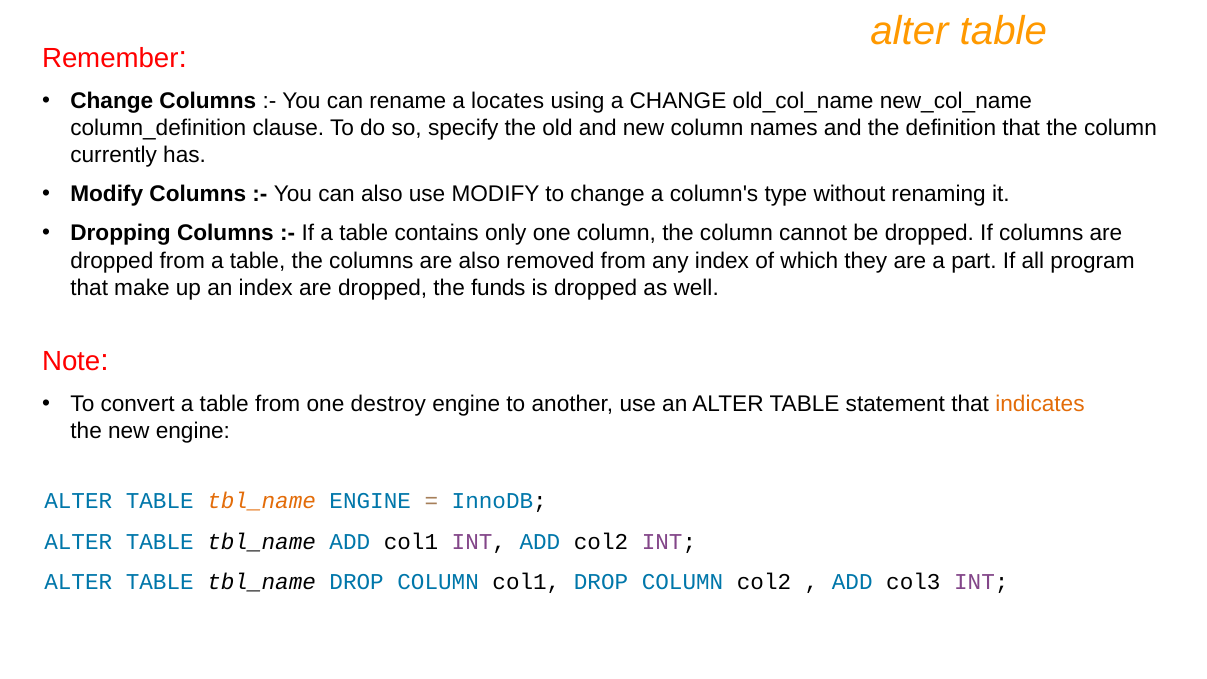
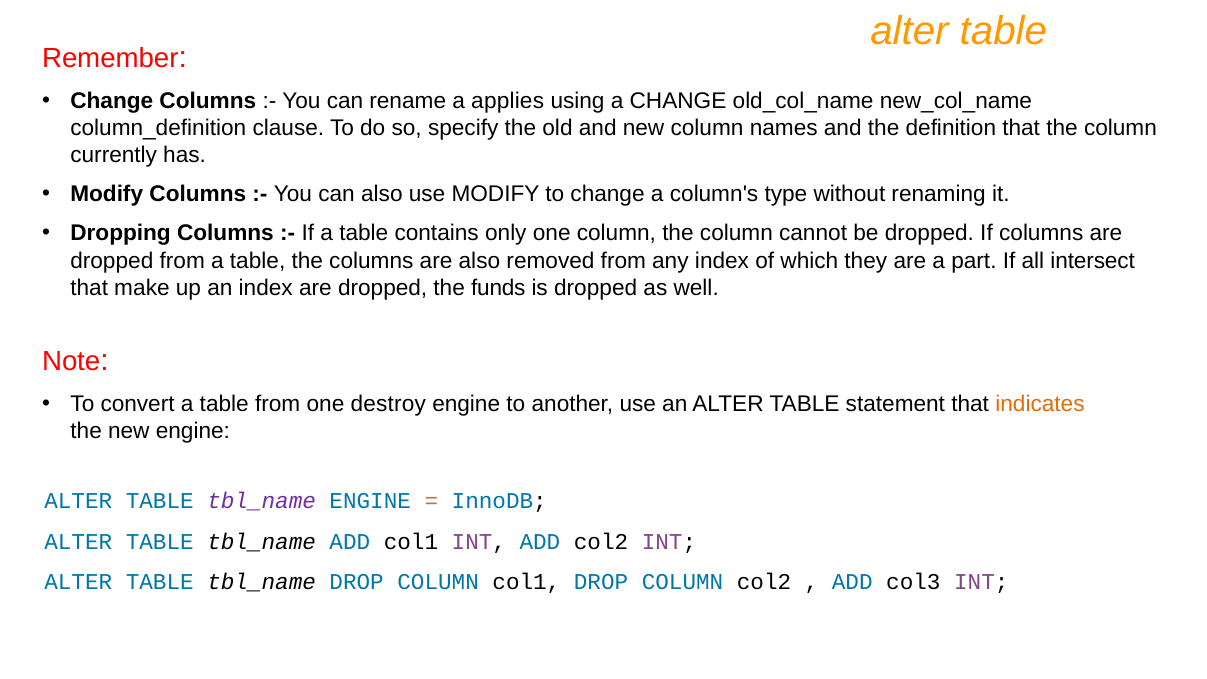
locates: locates -> applies
program: program -> intersect
tbl_name at (262, 501) colour: orange -> purple
